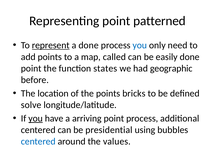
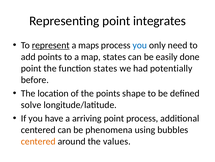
patterned: patterned -> integrates
a done: done -> maps
map called: called -> states
geographic: geographic -> potentially
bricks: bricks -> shape
you at (36, 118) underline: present -> none
presidential: presidential -> phenomena
centered at (38, 141) colour: blue -> orange
